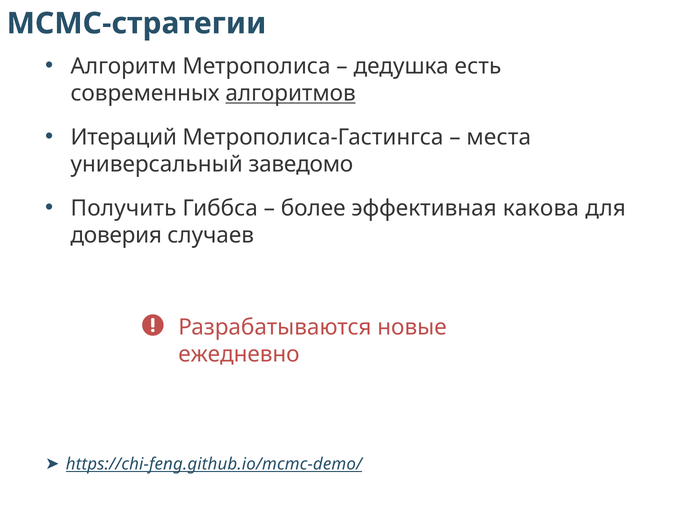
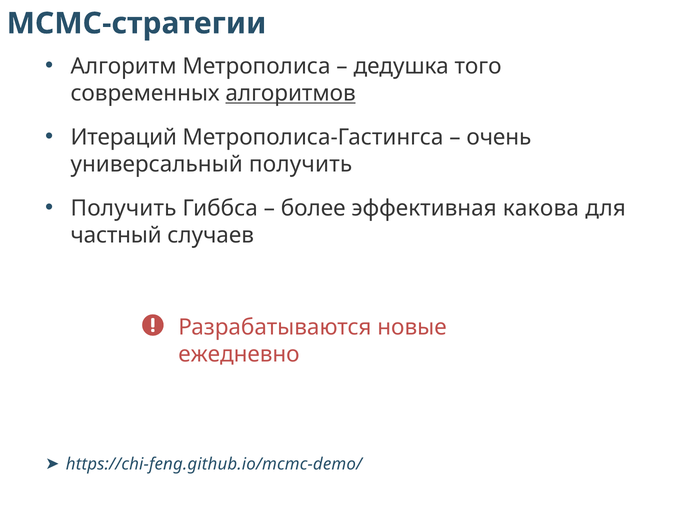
есть: есть -> того
места: места -> очень
универсальный заведомо: заведомо -> получить
доверия: доверия -> частный
https://chi-feng.github.io/mcmc-demo/ underline: present -> none
